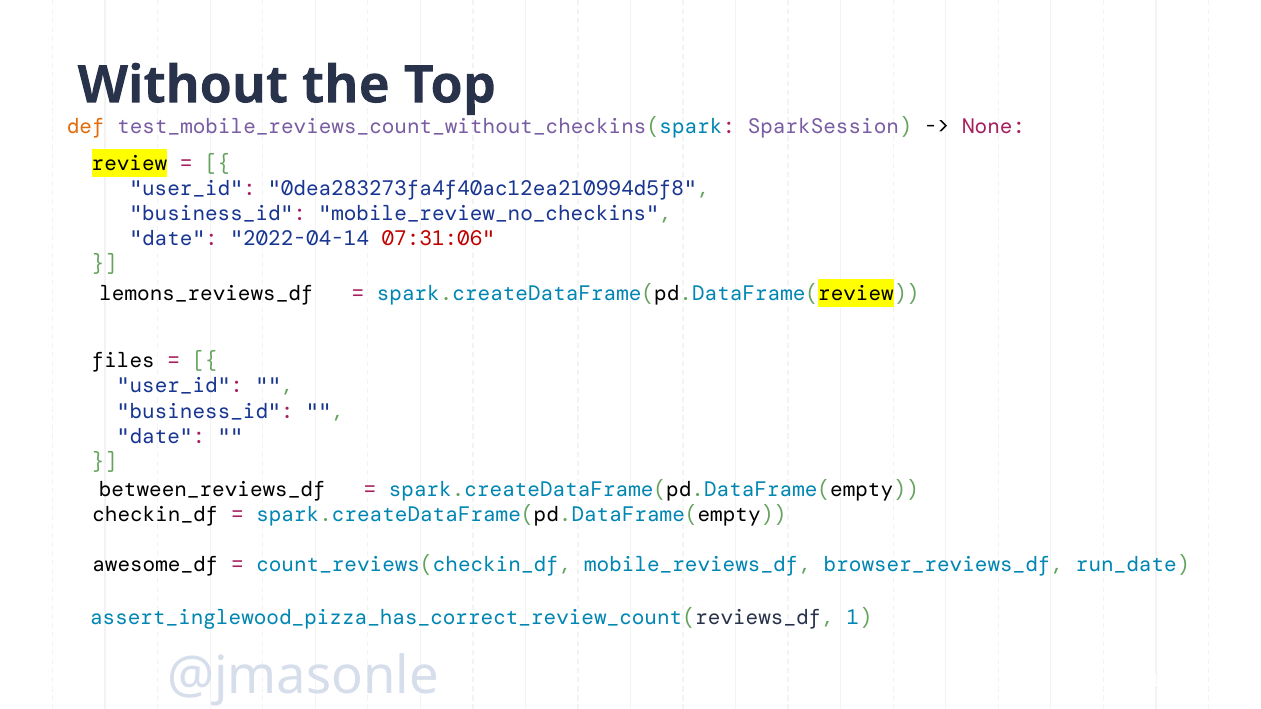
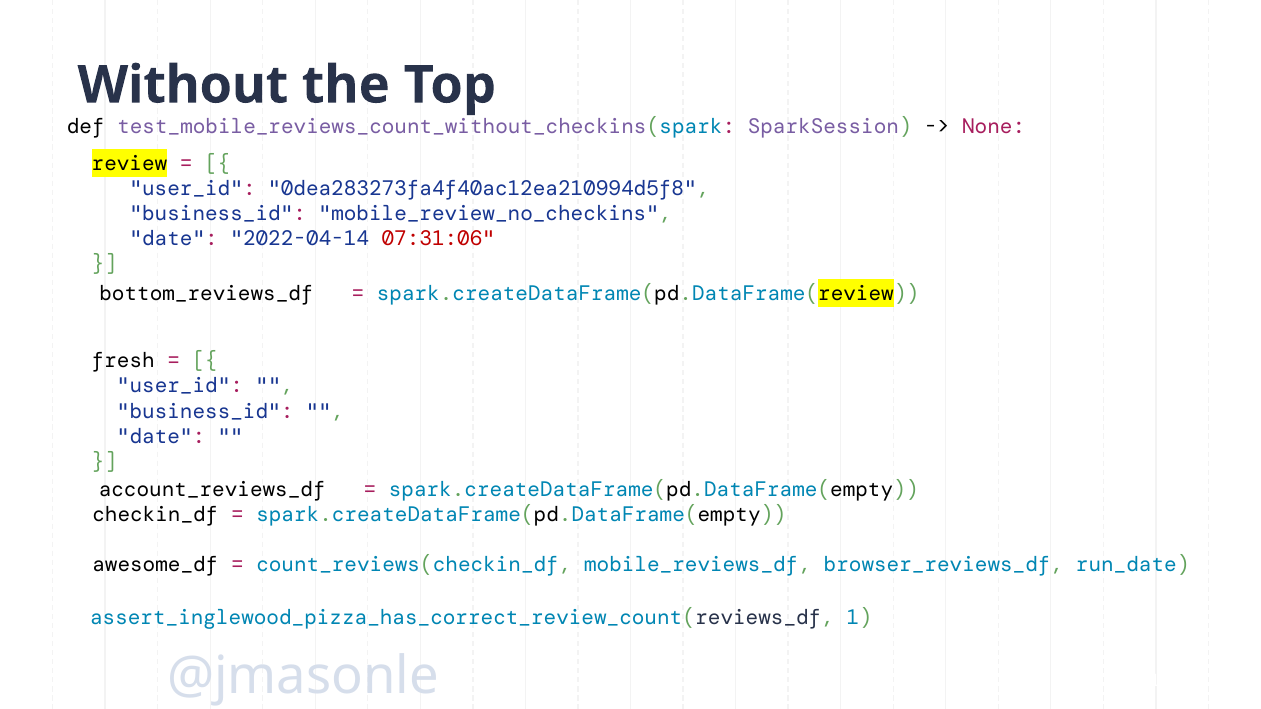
def colour: orange -> black
lemons_reviews_df: lemons_reviews_df -> bottom_reviews_df
files: files -> fresh
between_reviews_df: between_reviews_df -> account_reviews_df
